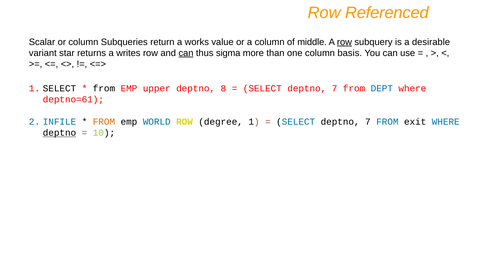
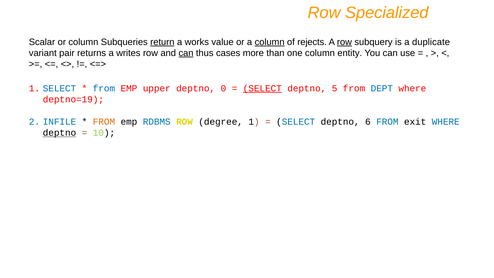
Referenced: Referenced -> Specialized
return underline: none -> present
column at (270, 42) underline: none -> present
middle: middle -> rejects
desirable: desirable -> duplicate
star: star -> pair
sigma: sigma -> cases
basis: basis -> entity
SELECT at (59, 88) colour: black -> blue
from at (104, 88) colour: black -> blue
8: 8 -> 0
SELECT at (262, 88) underline: none -> present
7 at (335, 88): 7 -> 5
deptno=61: deptno=61 -> deptno=19
WORLD: WORLD -> RDBMS
7 at (368, 122): 7 -> 6
